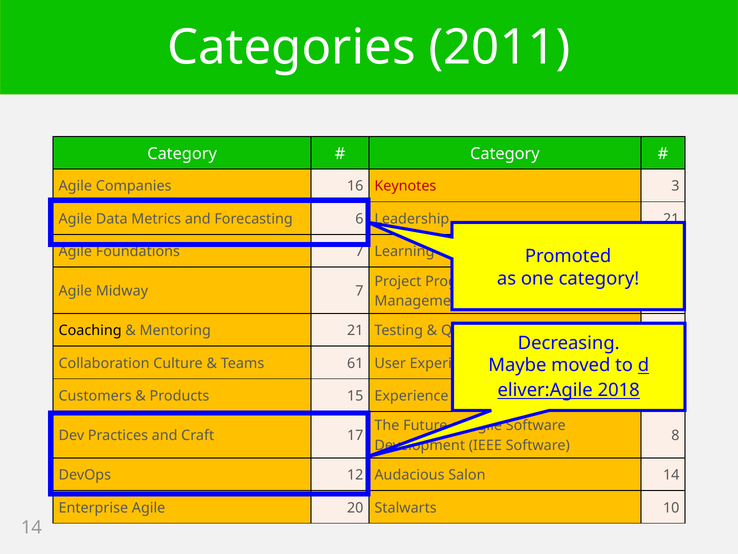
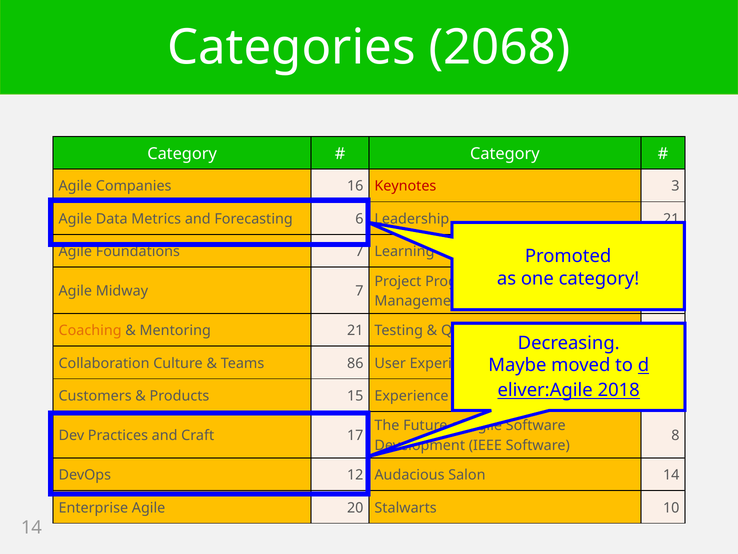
2011: 2011 -> 2068
Coaching colour: black -> orange
61: 61 -> 86
